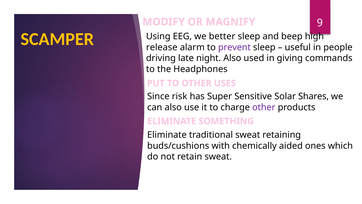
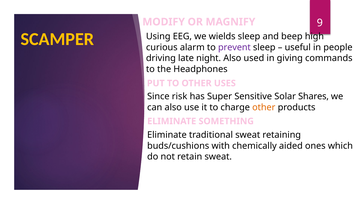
better: better -> wields
release: release -> curious
other at (264, 107) colour: purple -> orange
